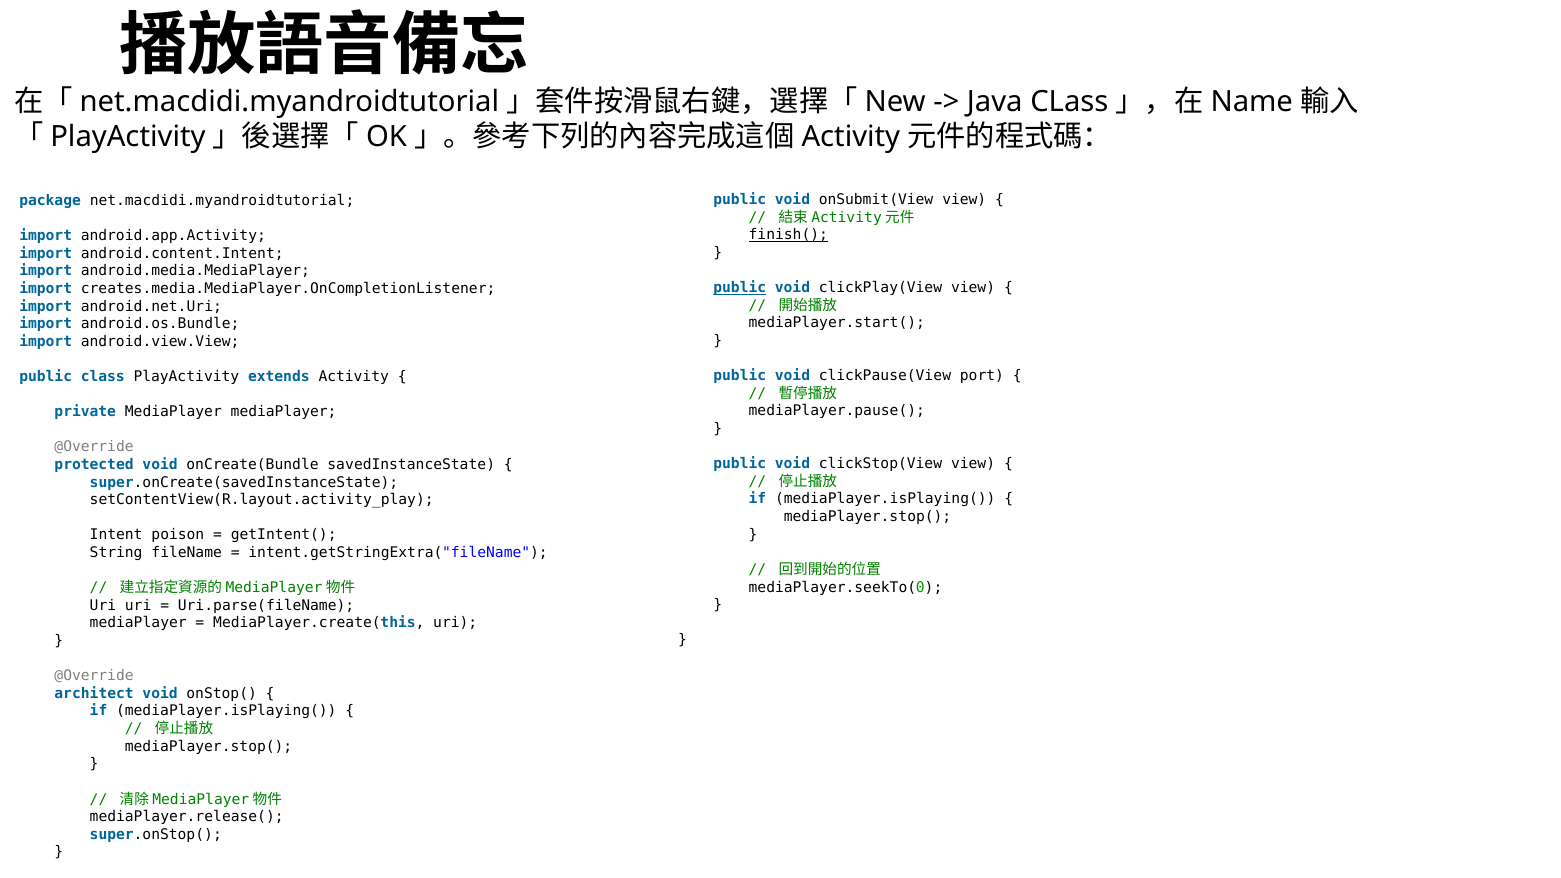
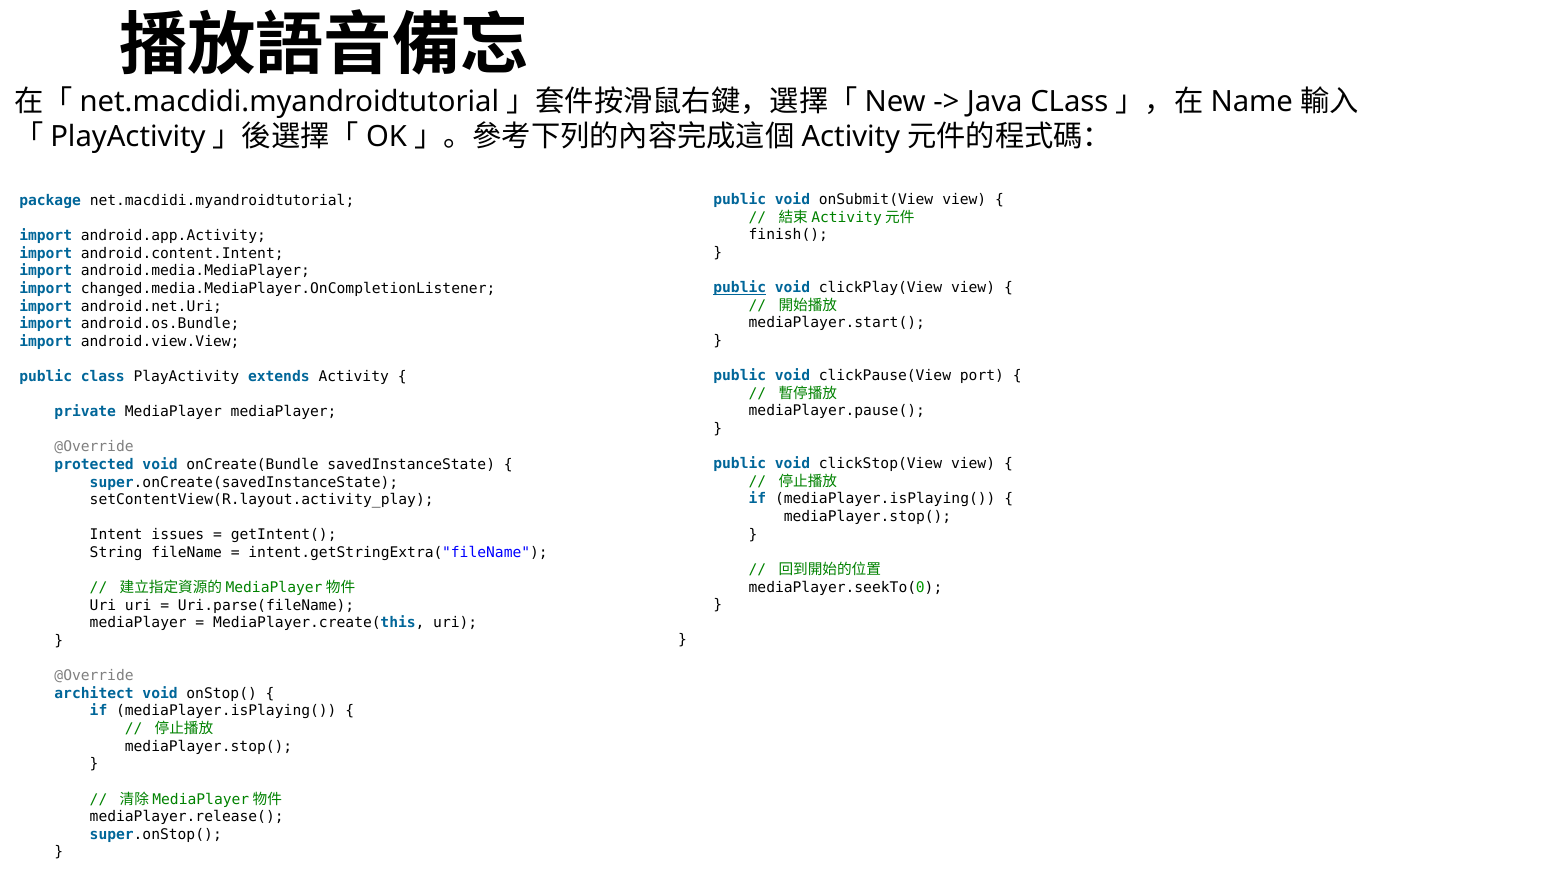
finish( underline: present -> none
creates.media.MediaPlayer.OnCompletionListener: creates.media.MediaPlayer.OnCompletionListener -> changed.media.MediaPlayer.OnCompletionListener
poison: poison -> issues
